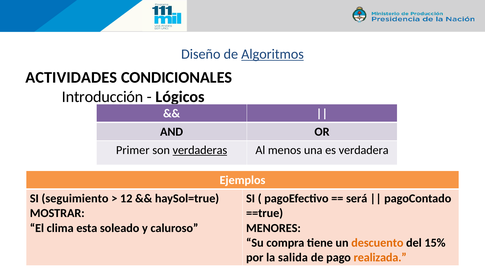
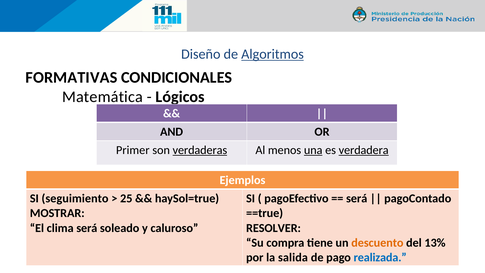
ACTIVIDADES: ACTIVIDADES -> FORMATIVAS
Introducción: Introducción -> Matemática
una underline: none -> present
verdadera underline: none -> present
12: 12 -> 25
clima esta: esta -> será
MENORES: MENORES -> RESOLVER
15%: 15% -> 13%
realizada colour: orange -> blue
